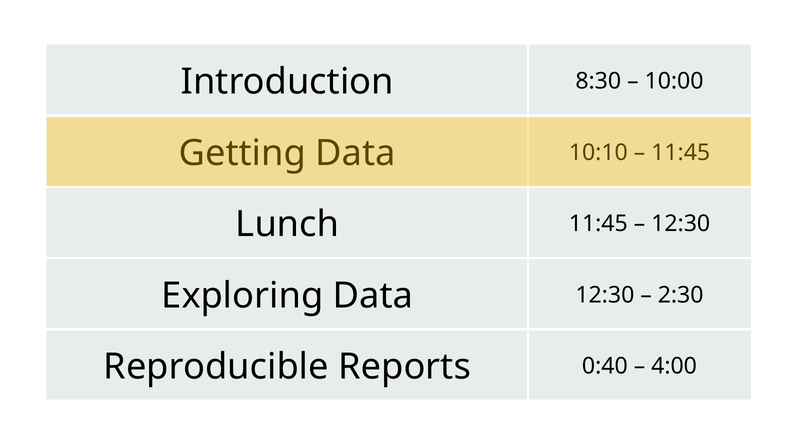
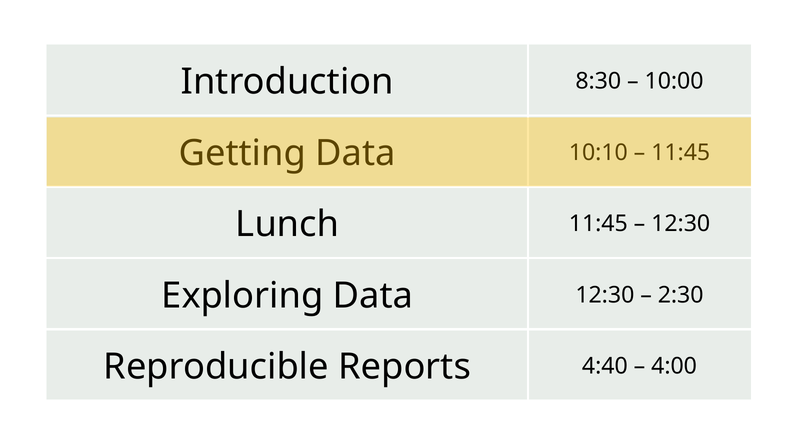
0:40: 0:40 -> 4:40
